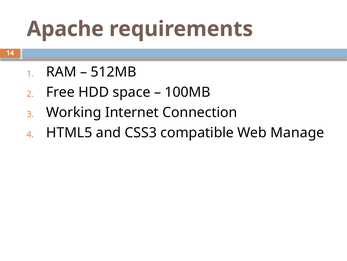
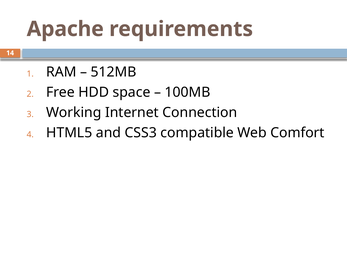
Manage: Manage -> Comfort
